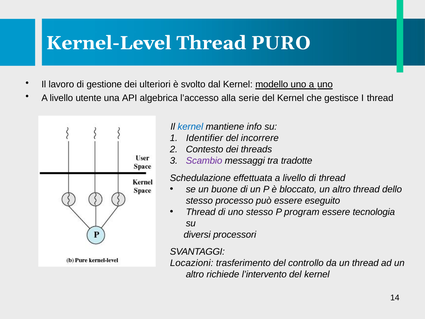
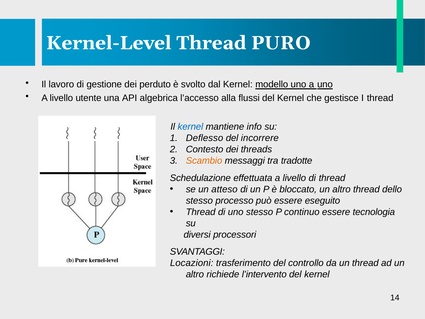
ulteriori: ulteriori -> perduto
serie: serie -> flussi
Identifier: Identifier -> Deflesso
Scambio colour: purple -> orange
buone: buone -> atteso
program: program -> continuo
